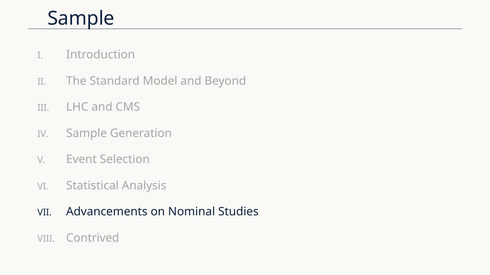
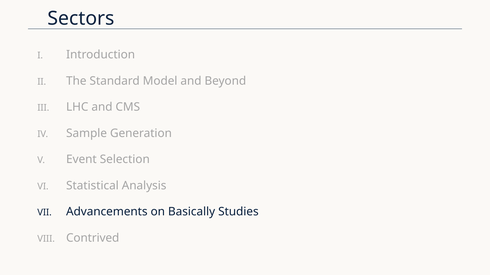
Sample at (81, 18): Sample -> Sectors
Nominal: Nominal -> Basically
